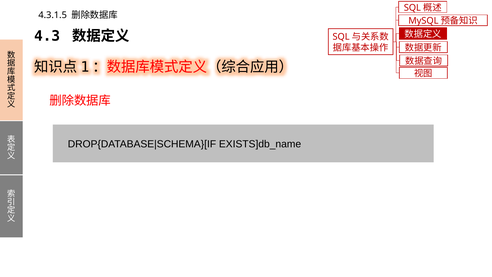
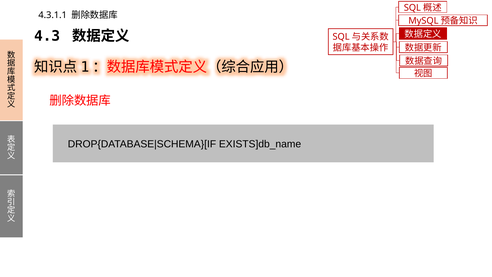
4.3.1.5: 4.3.1.5 -> 4.3.1.1
